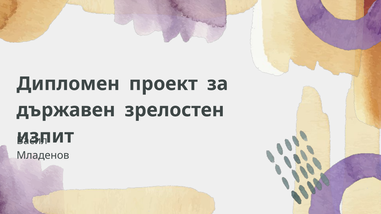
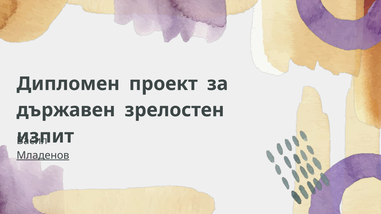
Младенов underline: none -> present
